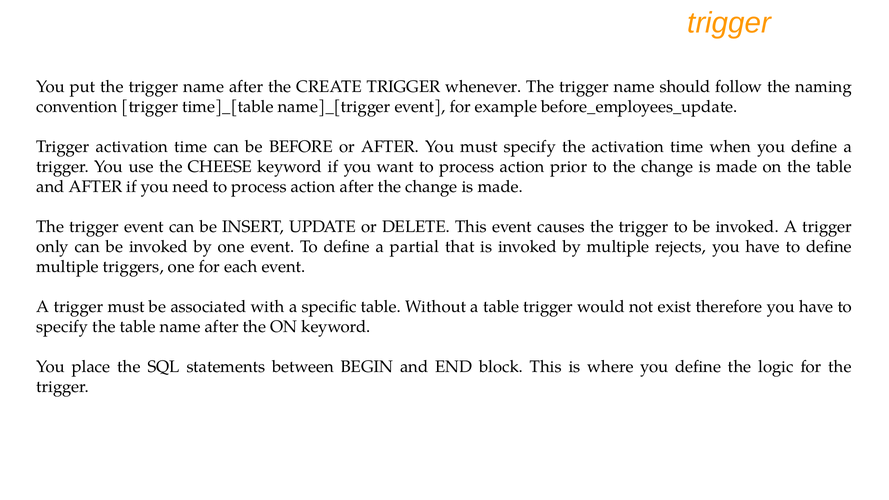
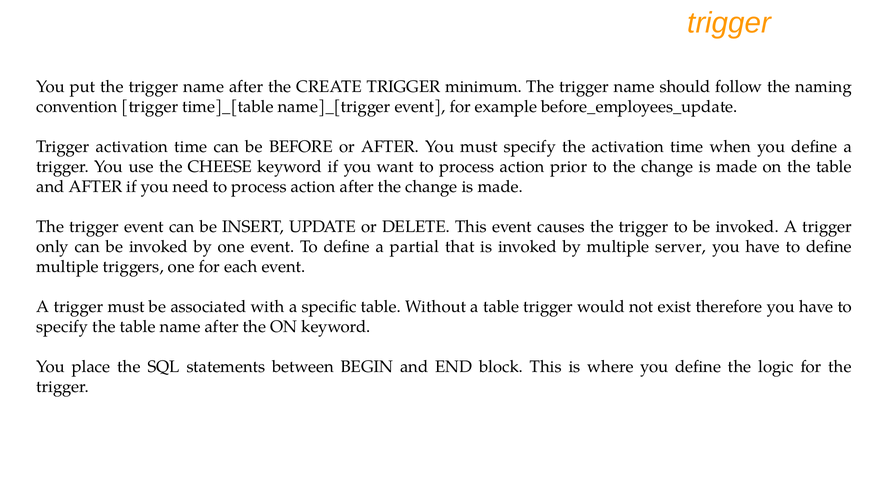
whenever: whenever -> minimum
rejects: rejects -> server
